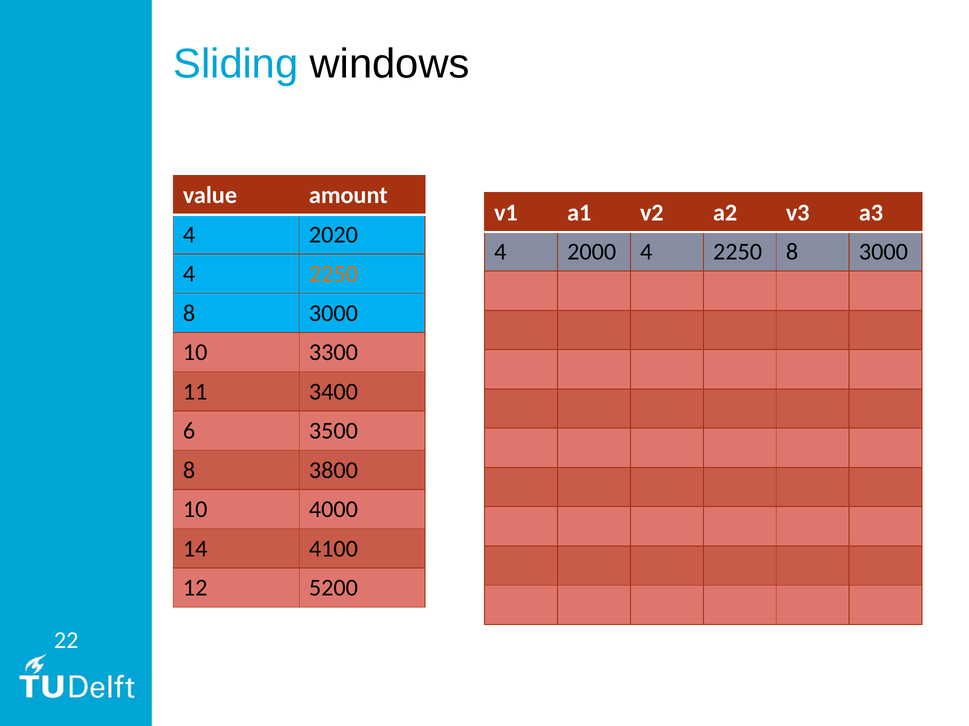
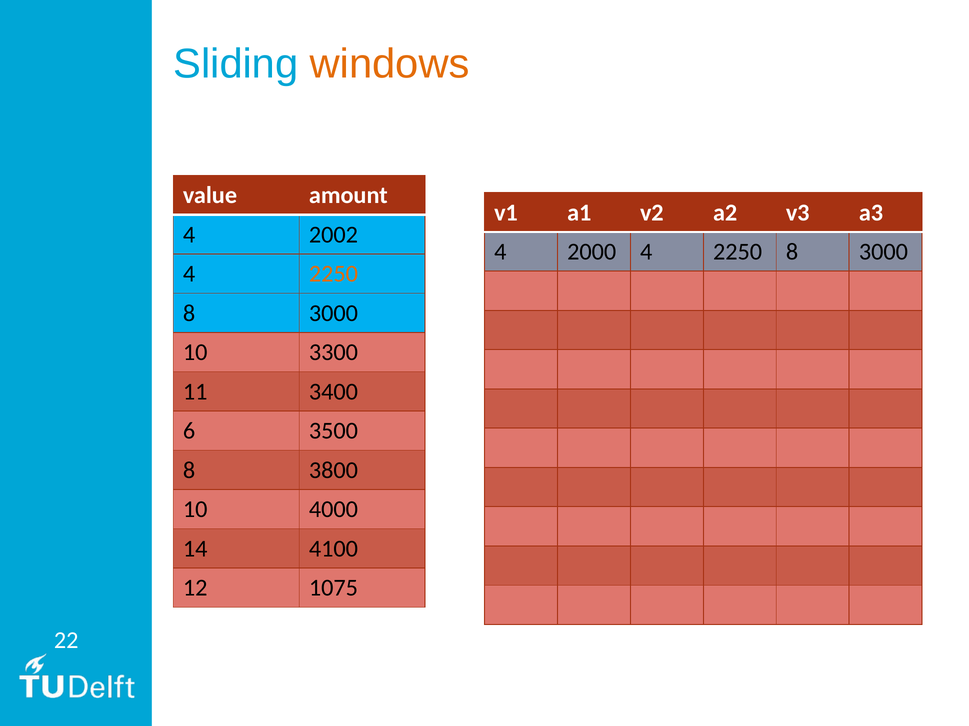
windows colour: black -> orange
2020: 2020 -> 2002
5200: 5200 -> 1075
